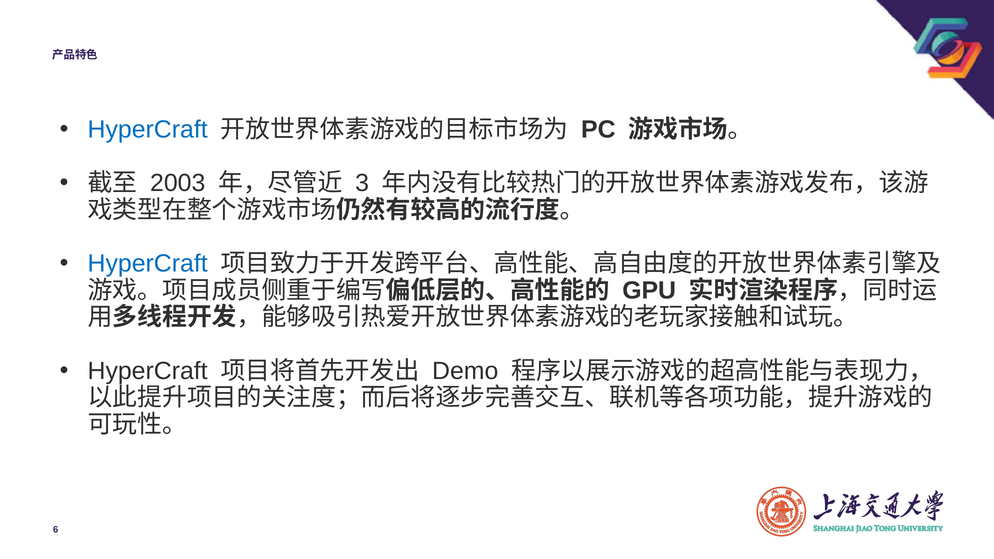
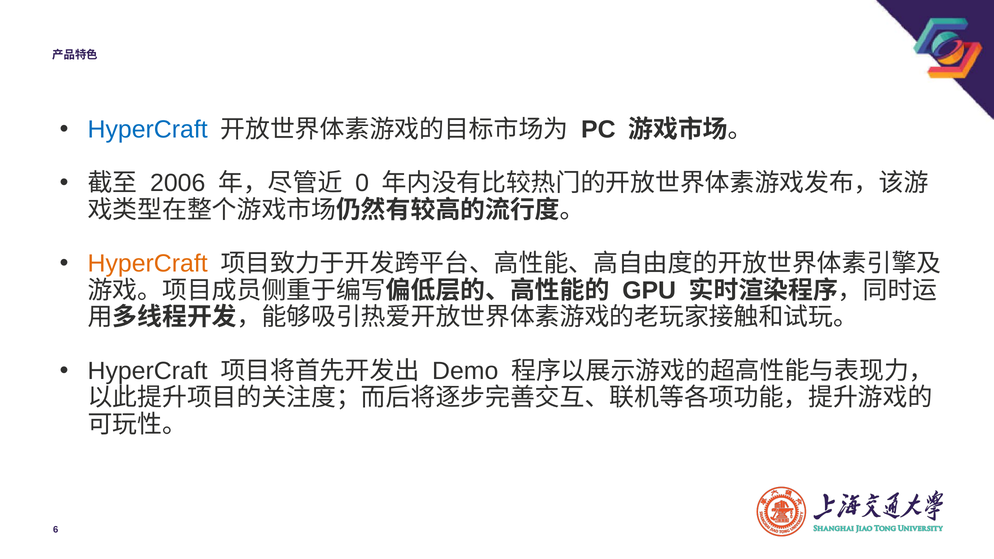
2003: 2003 -> 2006
3: 3 -> 0
HyperCraft at (148, 264) colour: blue -> orange
